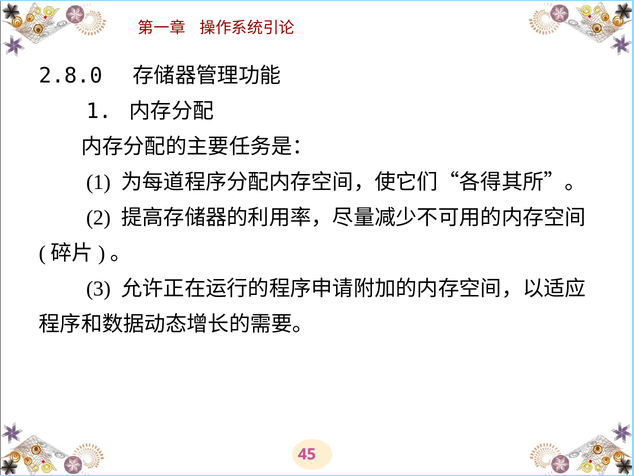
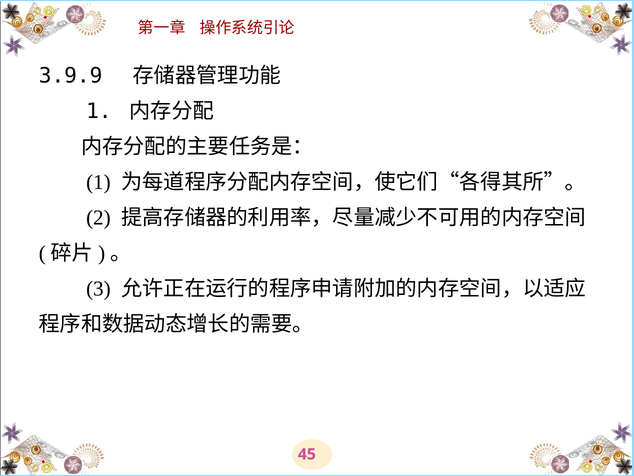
2.8.0: 2.8.0 -> 3.9.9
